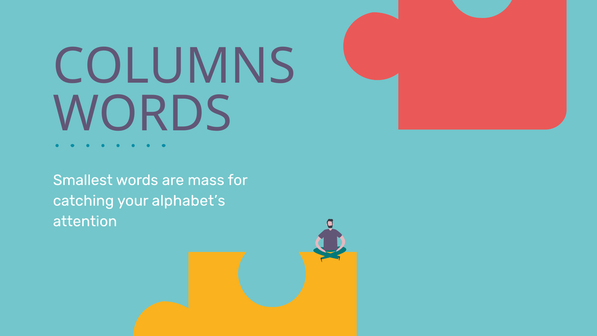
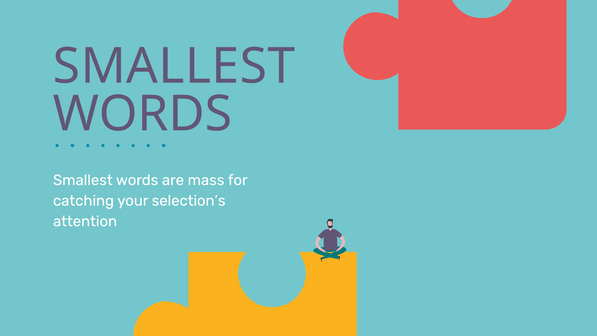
COLUMNS at (174, 66): COLUMNS -> SMALLEST
alphabet’s: alphabet’s -> selection’s
